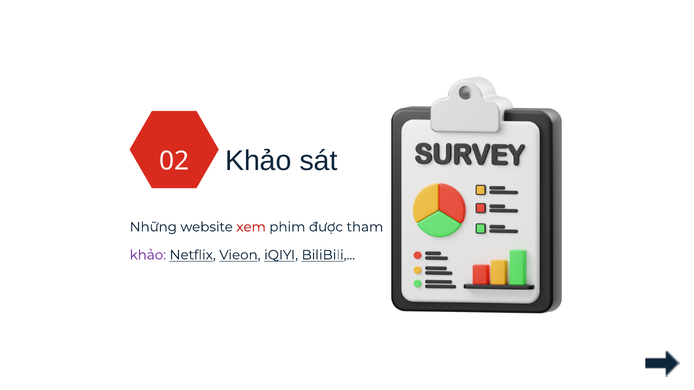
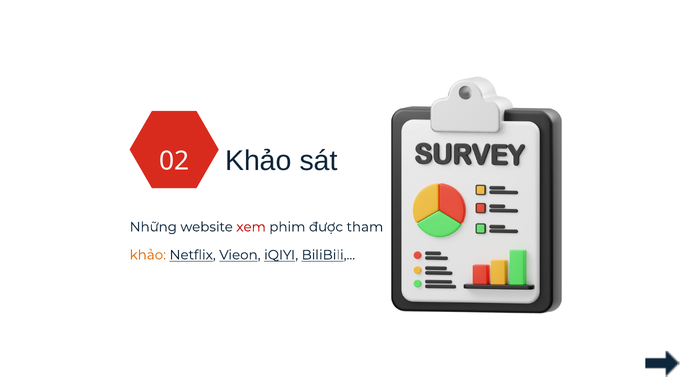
khảo at (148, 255) colour: purple -> orange
